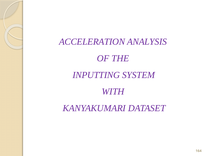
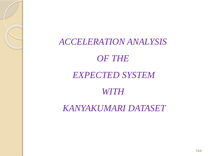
INPUTTING: INPUTTING -> EXPECTED
